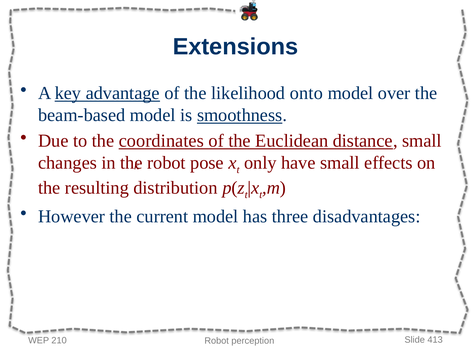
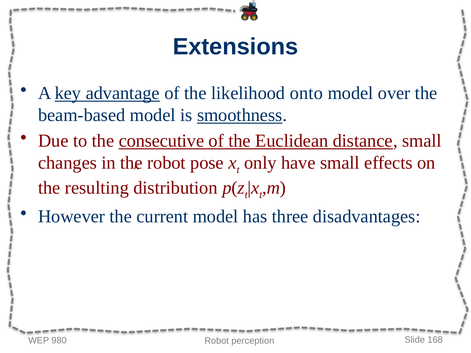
coordinates: coordinates -> consecutive
210: 210 -> 980
413: 413 -> 168
